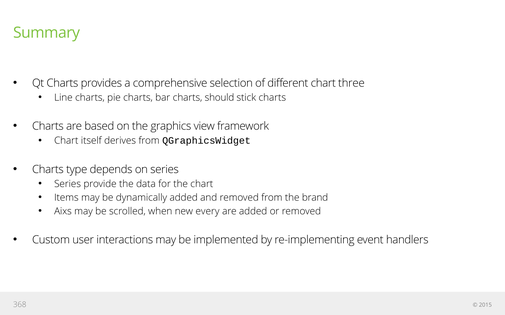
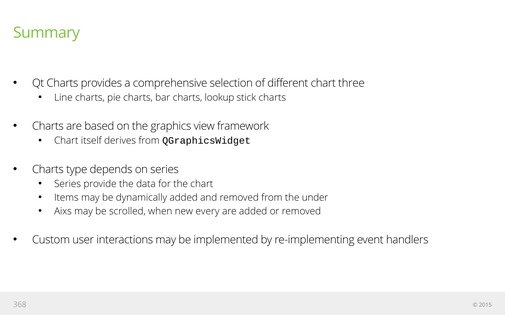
should: should -> lookup
brand: brand -> under
